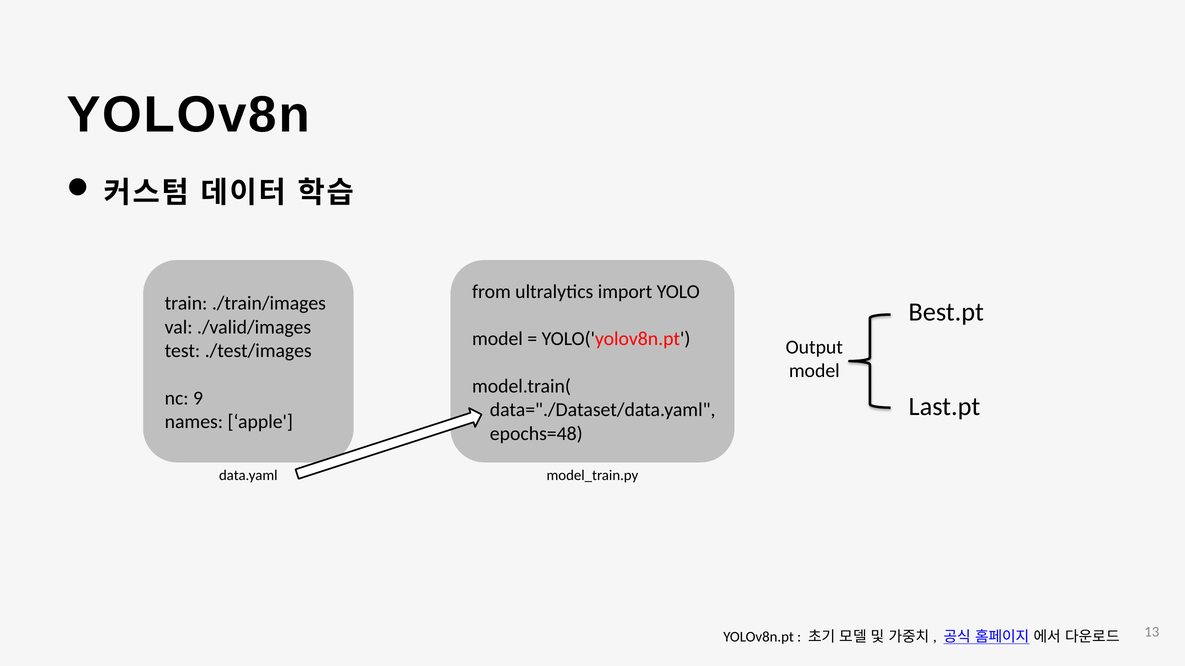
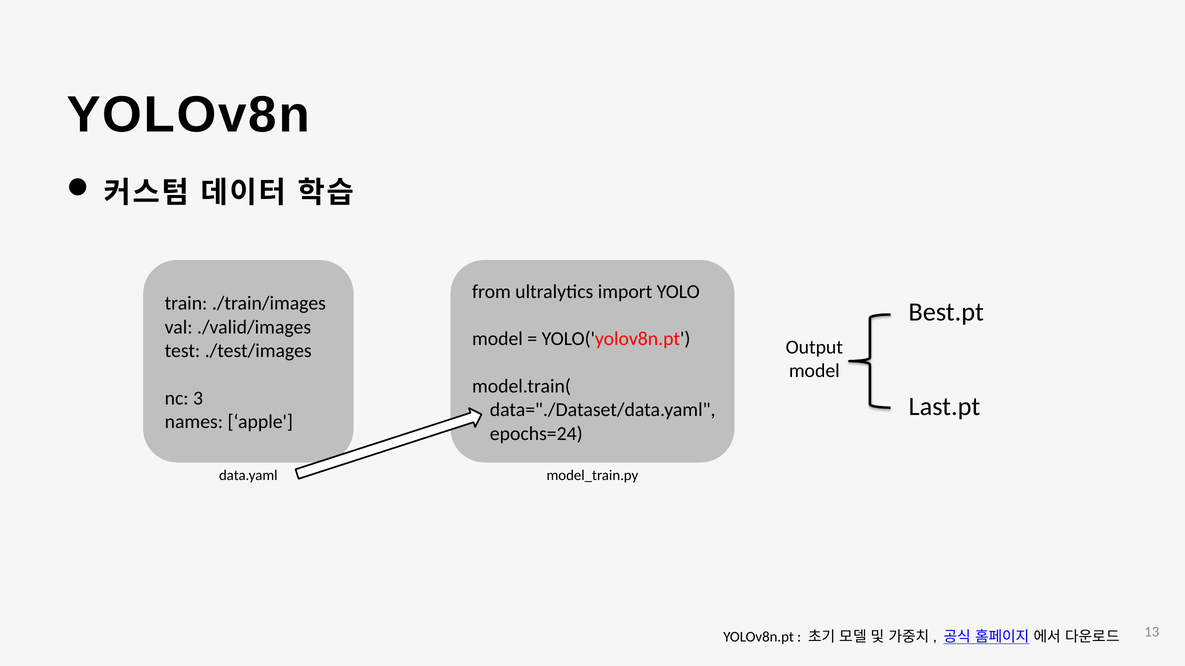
9: 9 -> 3
epochs=48: epochs=48 -> epochs=24
